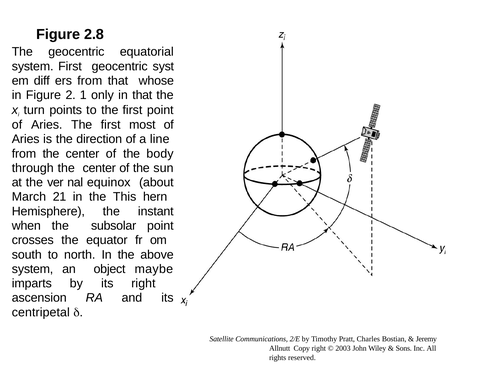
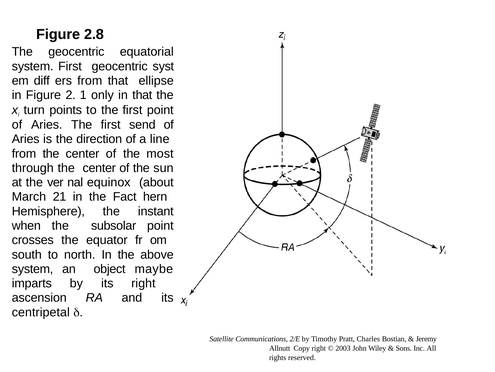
whose: whose -> ellipse
most: most -> send
body: body -> most
This: This -> Fact
